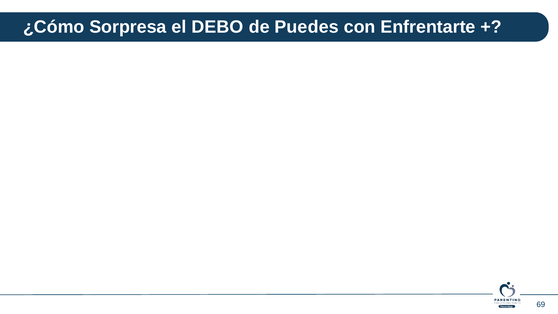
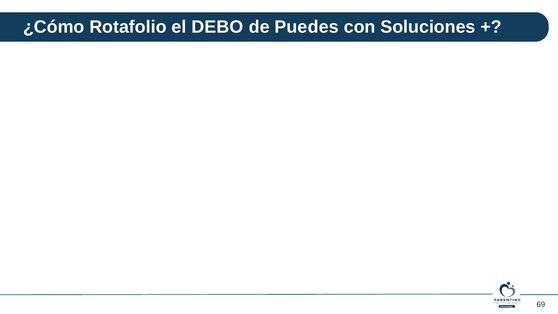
Sorpresa: Sorpresa -> Rotafolio
Enfrentarte: Enfrentarte -> Soluciones
